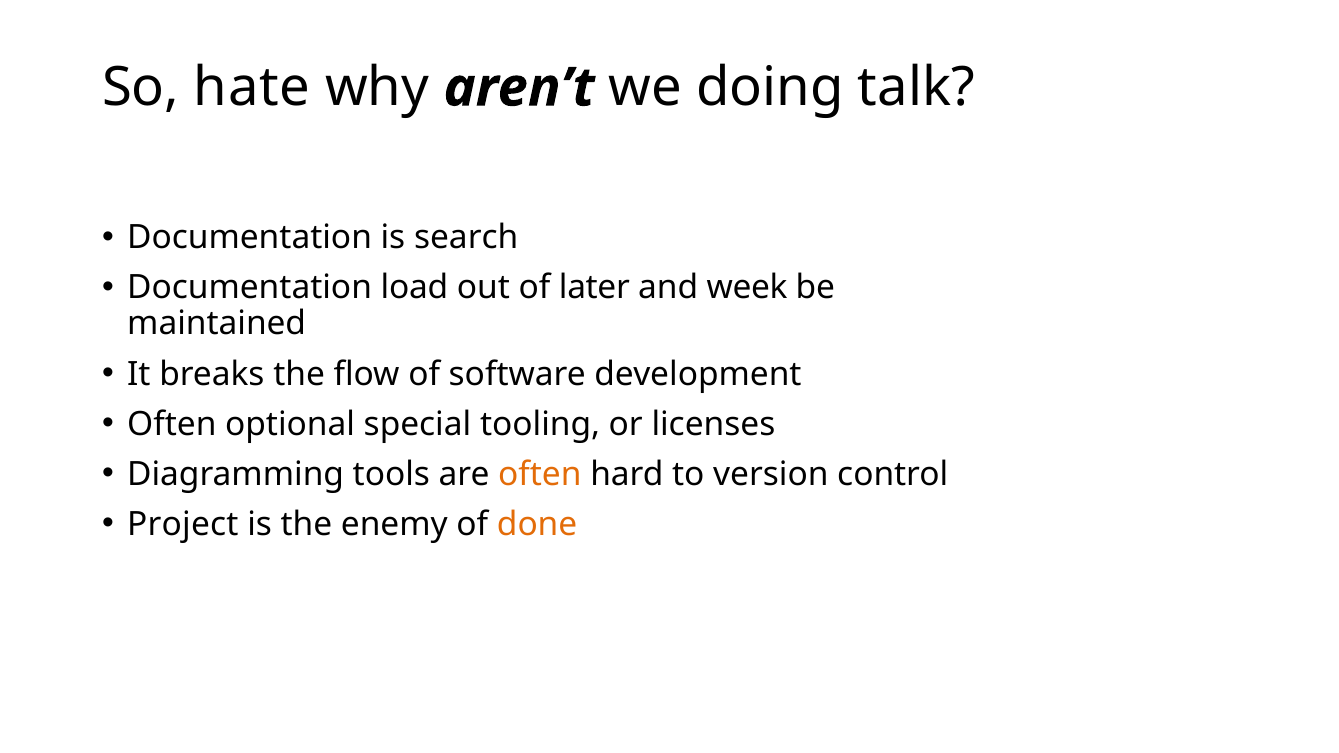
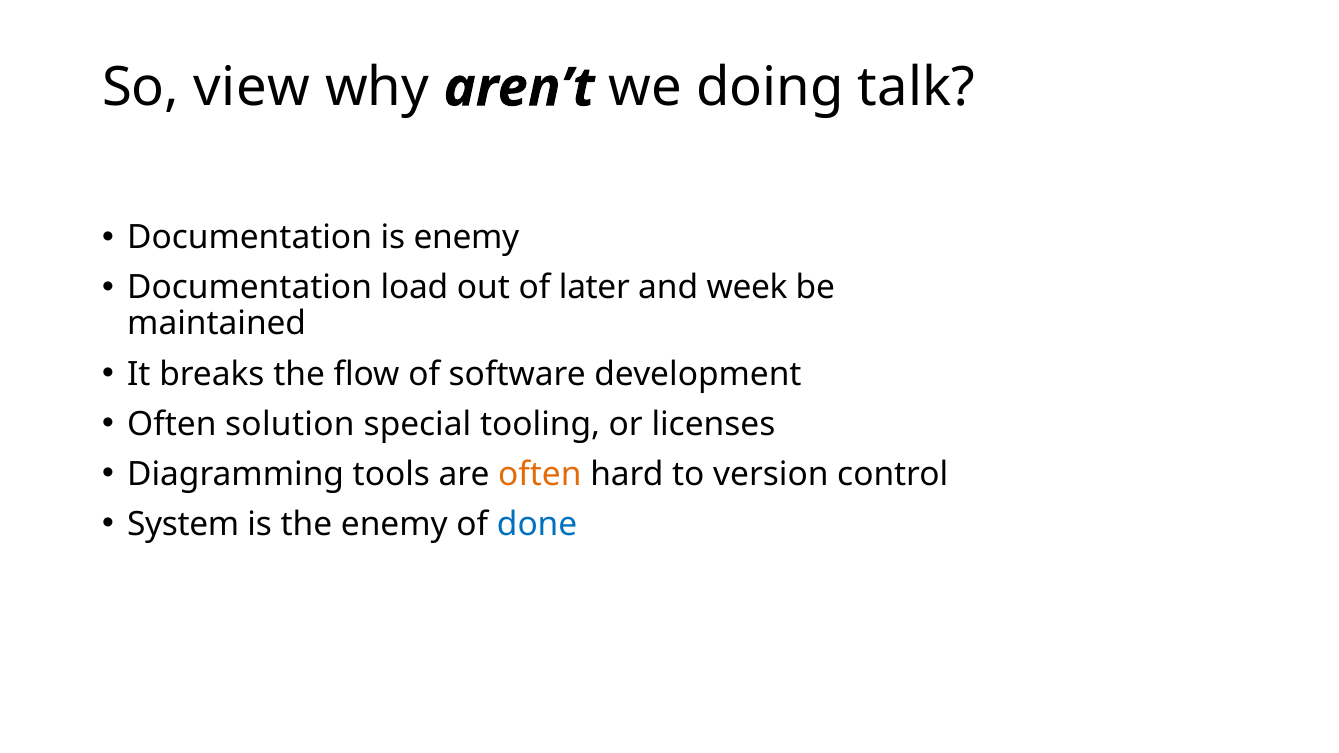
hate: hate -> view
is search: search -> enemy
optional: optional -> solution
Project: Project -> System
done colour: orange -> blue
